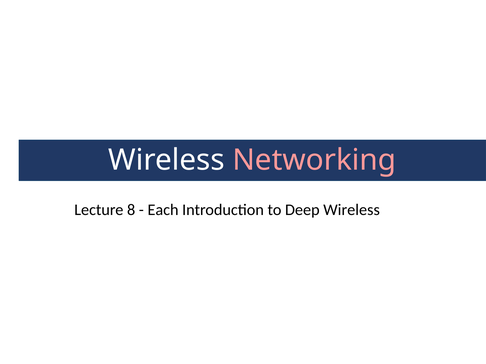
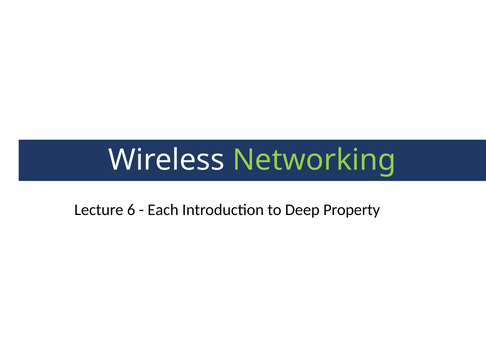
Networking colour: pink -> light green
8: 8 -> 6
Deep Wireless: Wireless -> Property
